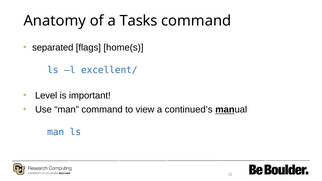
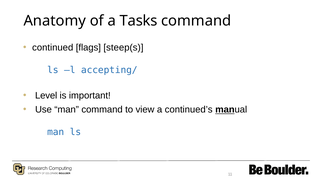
separated: separated -> continued
home(s: home(s -> steep(s
excellent/: excellent/ -> accepting/
